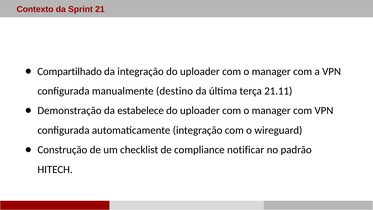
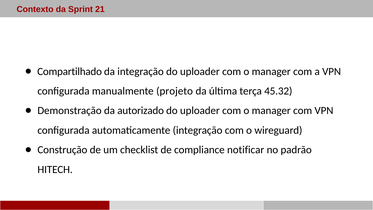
destino: destino -> projeto
21.11: 21.11 -> 45.32
estabelece: estabelece -> autorizado
